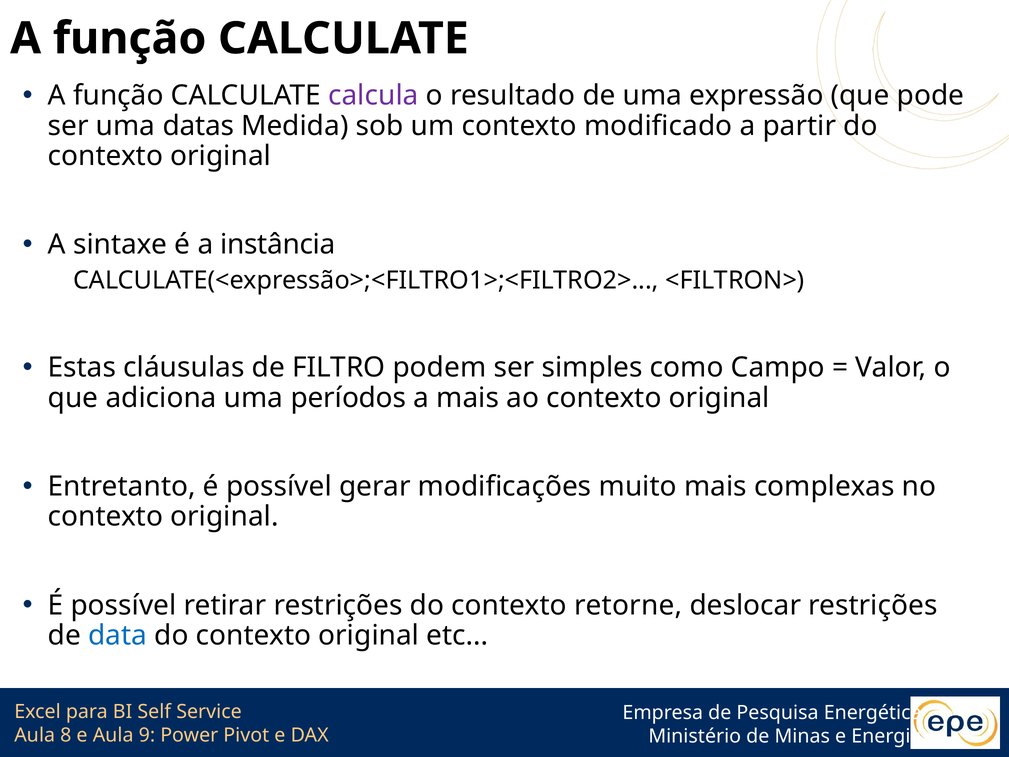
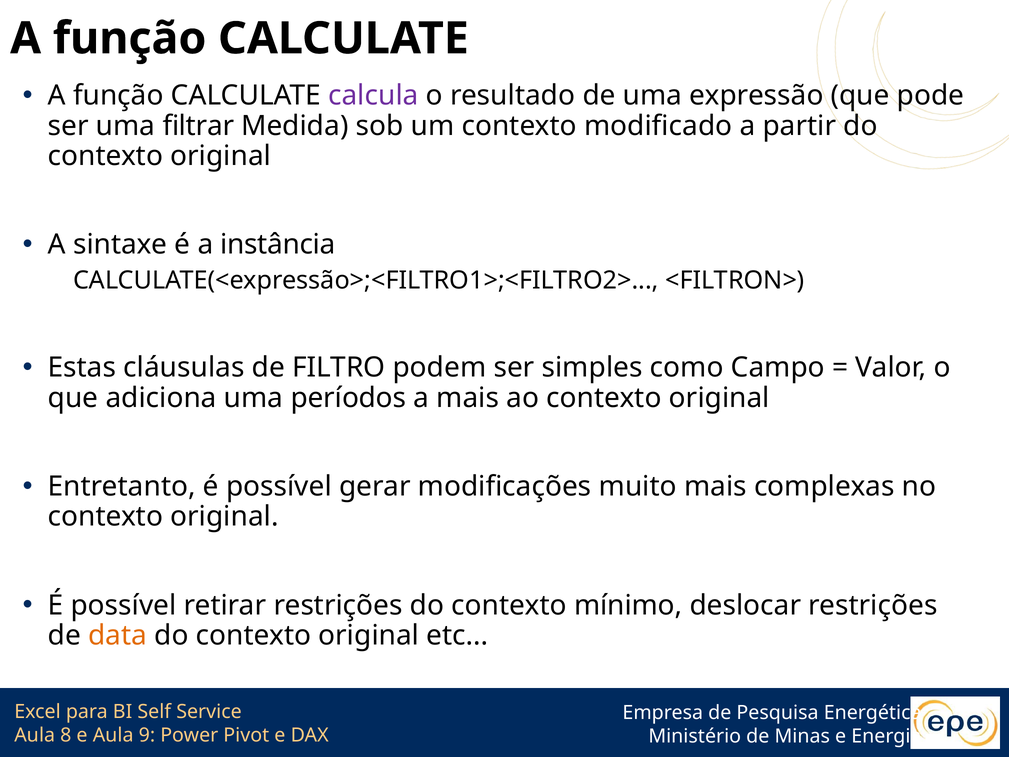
datas: datas -> filtrar
retorne: retorne -> mínimo
data colour: blue -> orange
